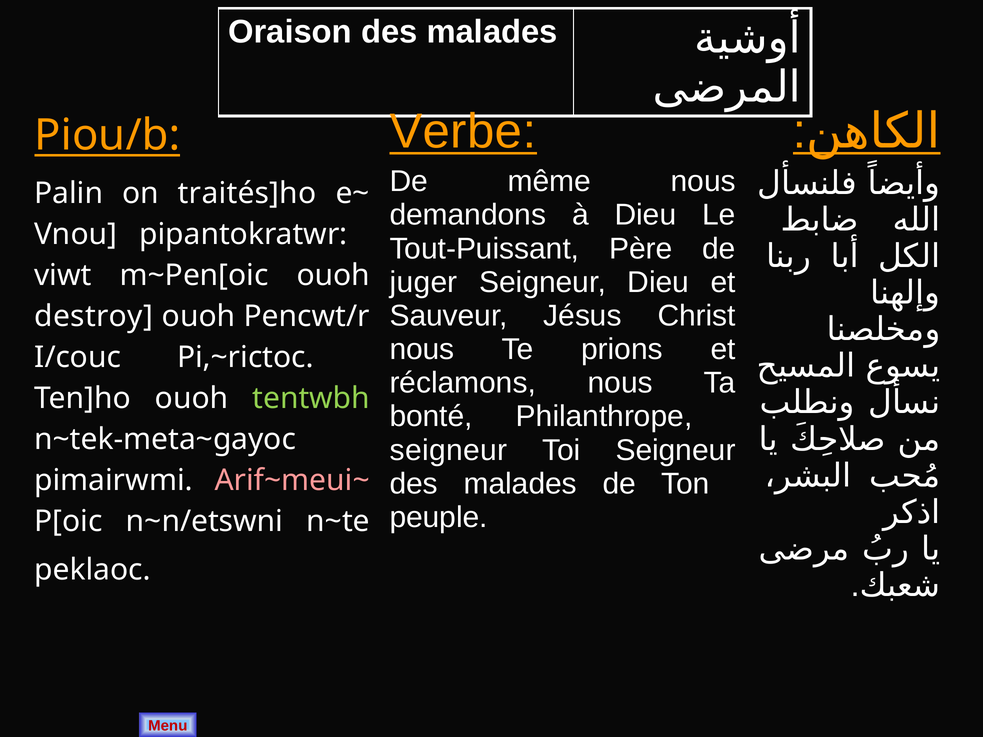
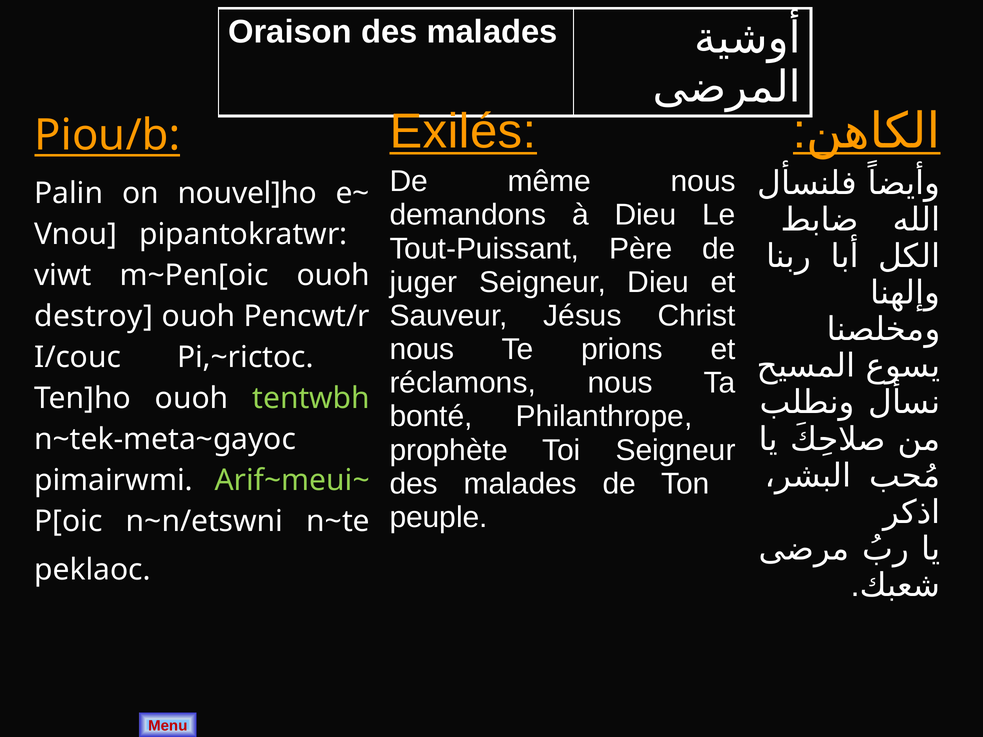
Verbe: Verbe -> Exilés
traités]ho: traités]ho -> nouvel]ho
seigneur at (448, 450): seigneur -> prophète
Arif~meui~ colour: pink -> light green
